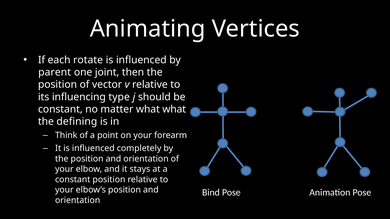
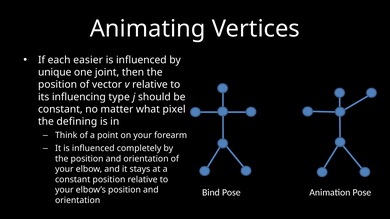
rotate: rotate -> easier
parent: parent -> unique
what what: what -> pixel
